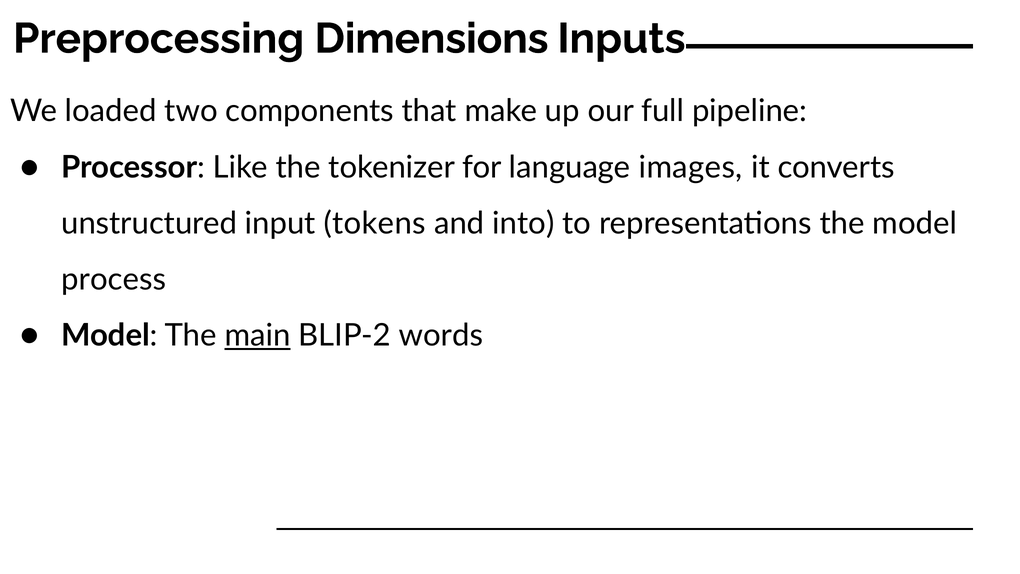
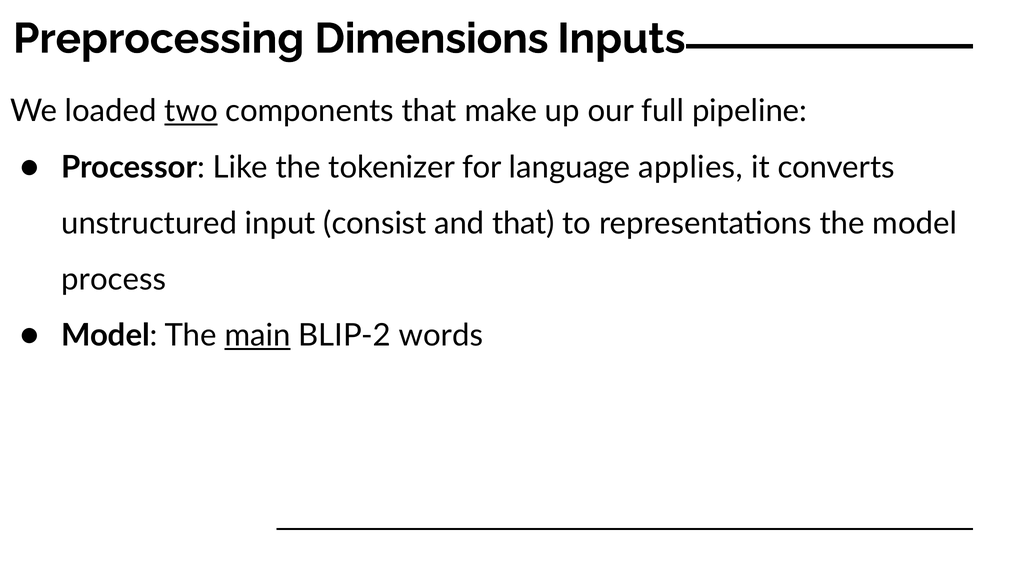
two underline: none -> present
images: images -> applies
tokens: tokens -> consist
and into: into -> that
